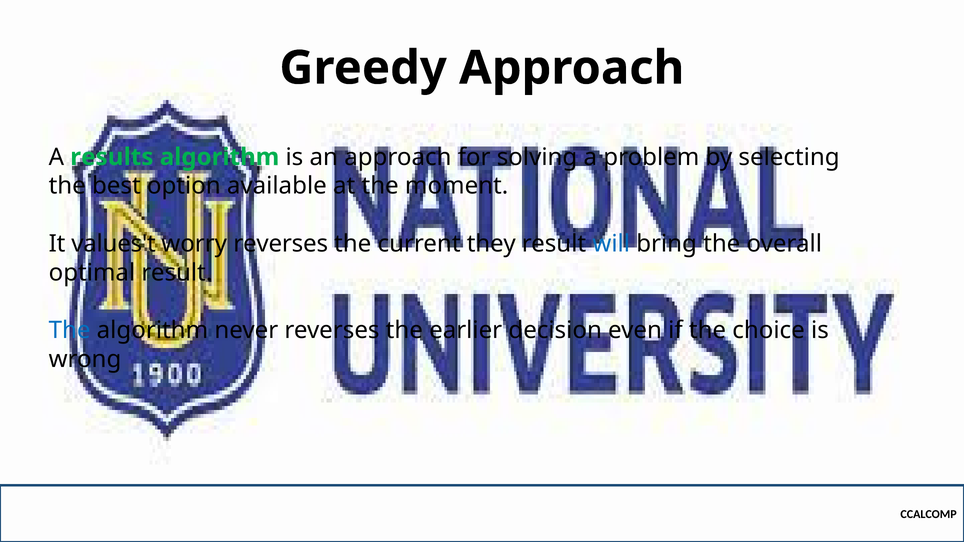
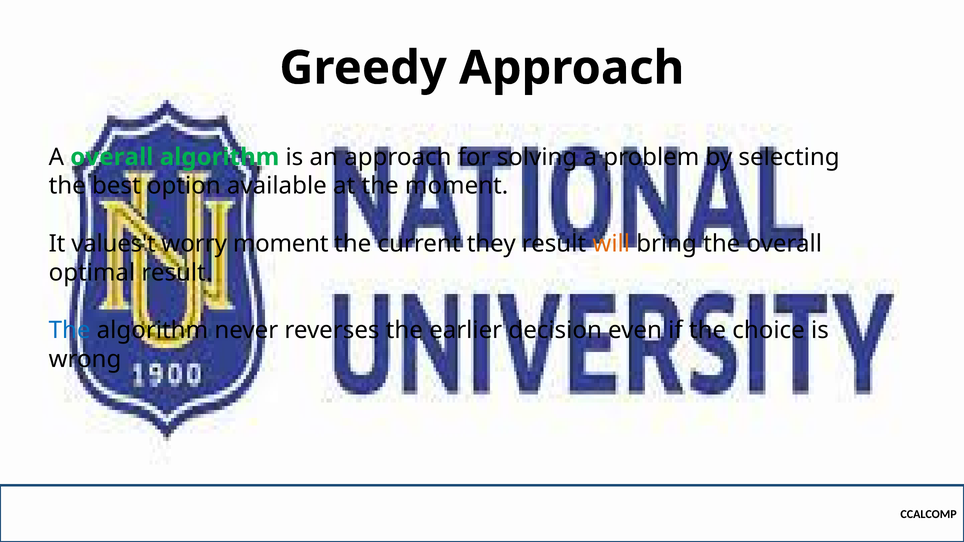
A results: results -> overall
worry reverses: reverses -> moment
will colour: blue -> orange
